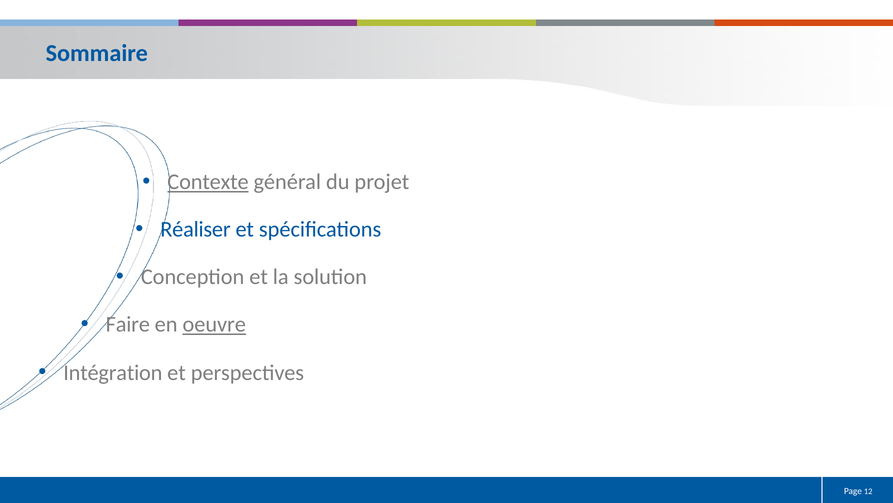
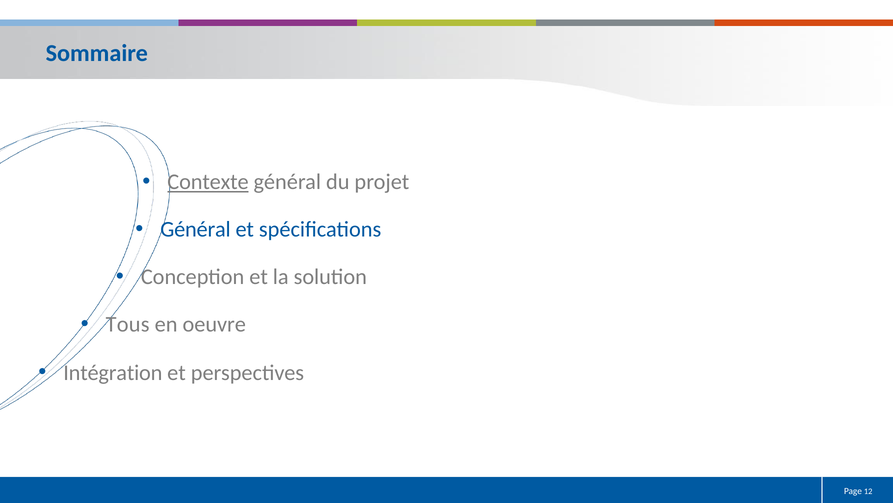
Réaliser at (196, 229): Réaliser -> Général
Faire: Faire -> Tous
oeuvre underline: present -> none
